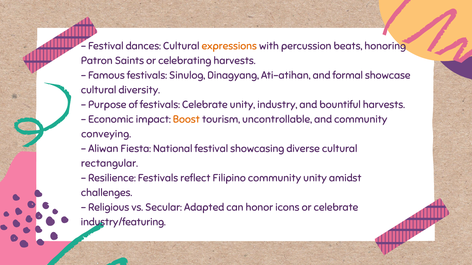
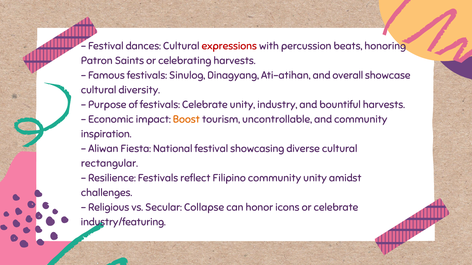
expressions colour: orange -> red
formal: formal -> overall
conveying: conveying -> inspiration
Adapted: Adapted -> Collapse
